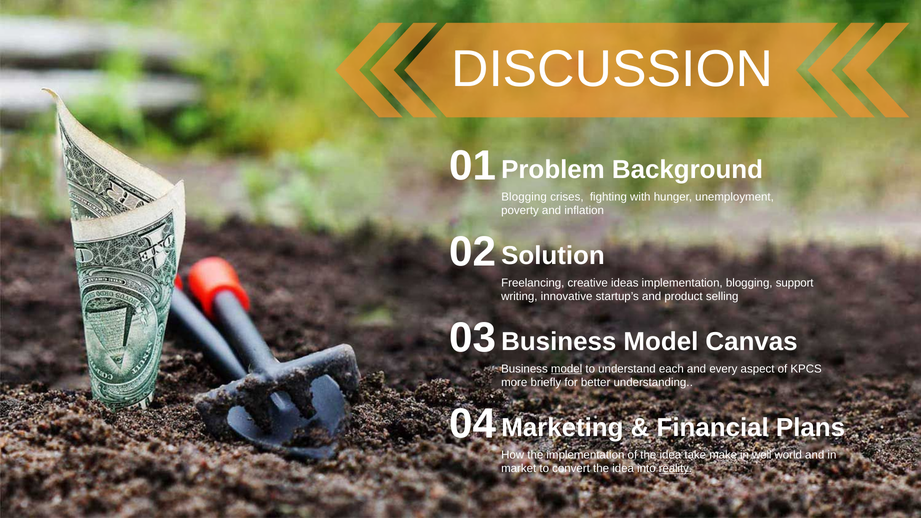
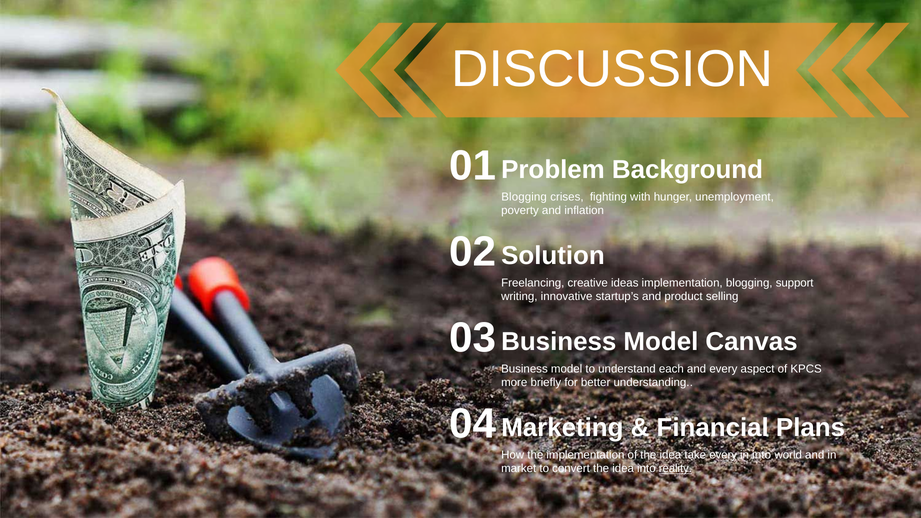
model at (567, 369) underline: present -> none
take make: make -> every
in well: well -> into
